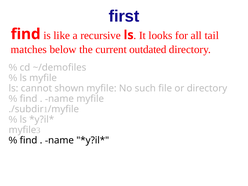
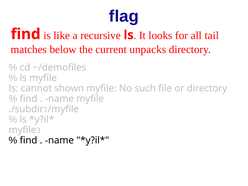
first: first -> flag
outdated: outdated -> unpacks
